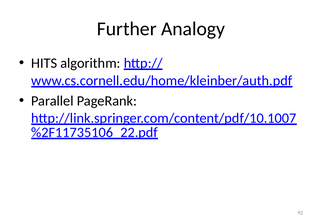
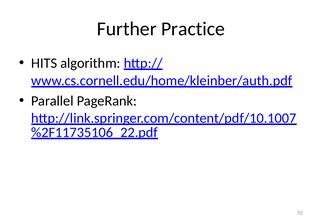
Analogy: Analogy -> Practice
